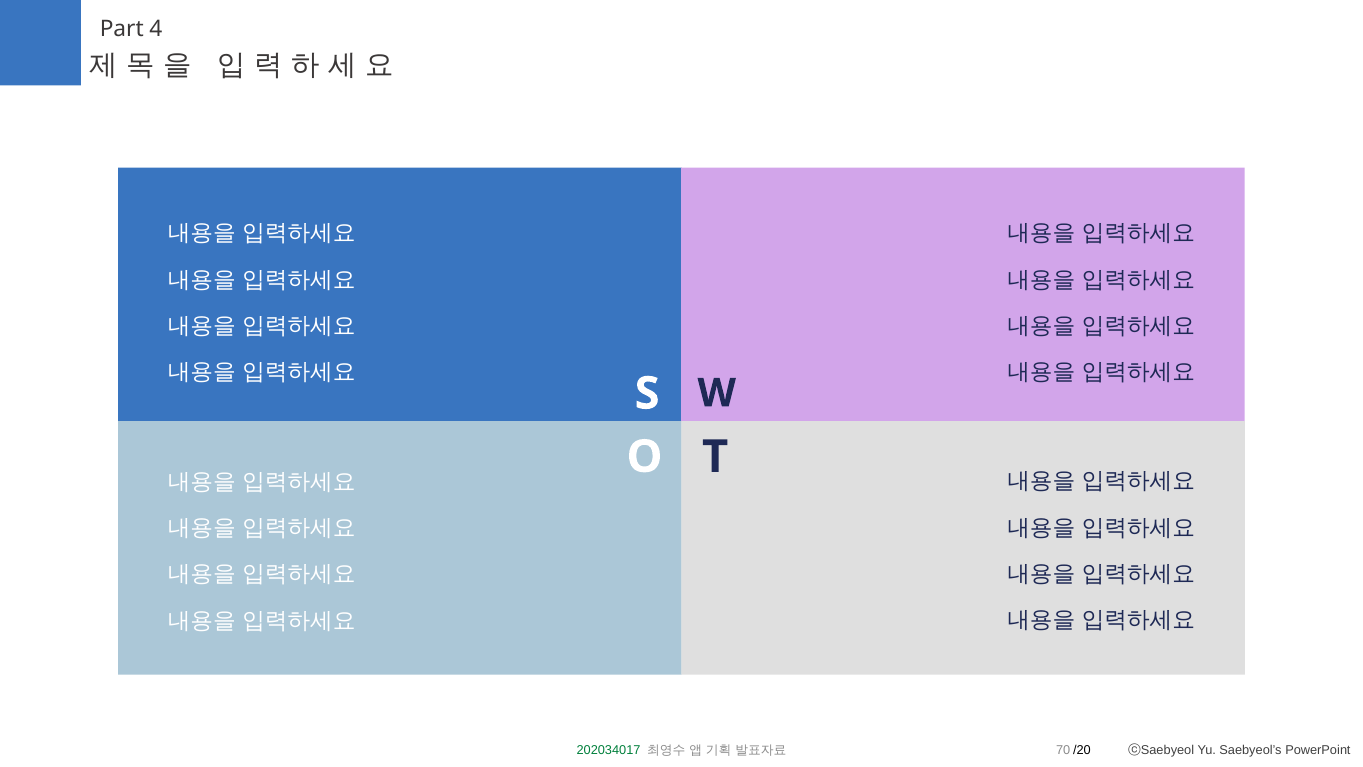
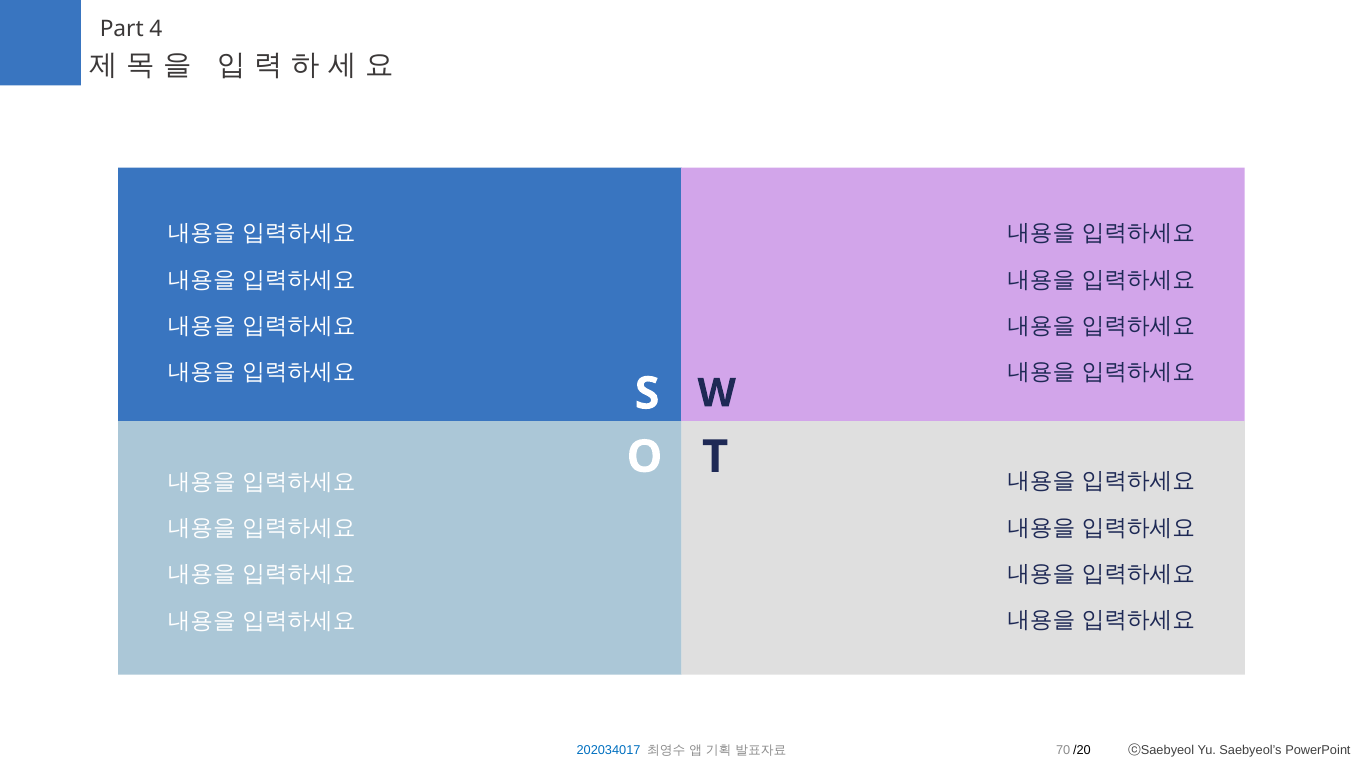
202034017 colour: green -> blue
